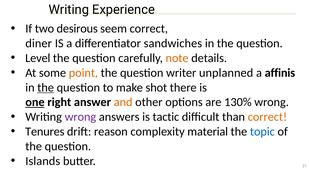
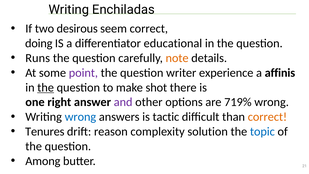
Experience: Experience -> Enchiladas
diner: diner -> doing
sandwiches: sandwiches -> educational
Level: Level -> Runs
point colour: orange -> purple
unplanned: unplanned -> experience
one underline: present -> none
and colour: orange -> purple
130%: 130% -> 719%
wrong at (80, 117) colour: purple -> blue
material: material -> solution
Islands: Islands -> Among
